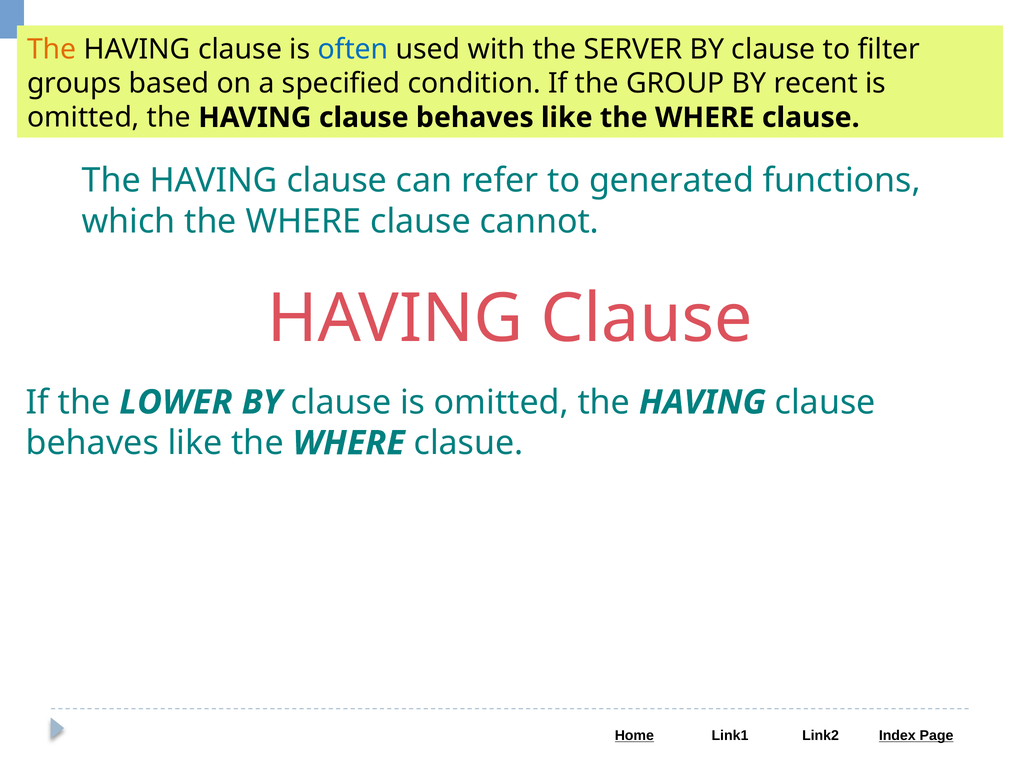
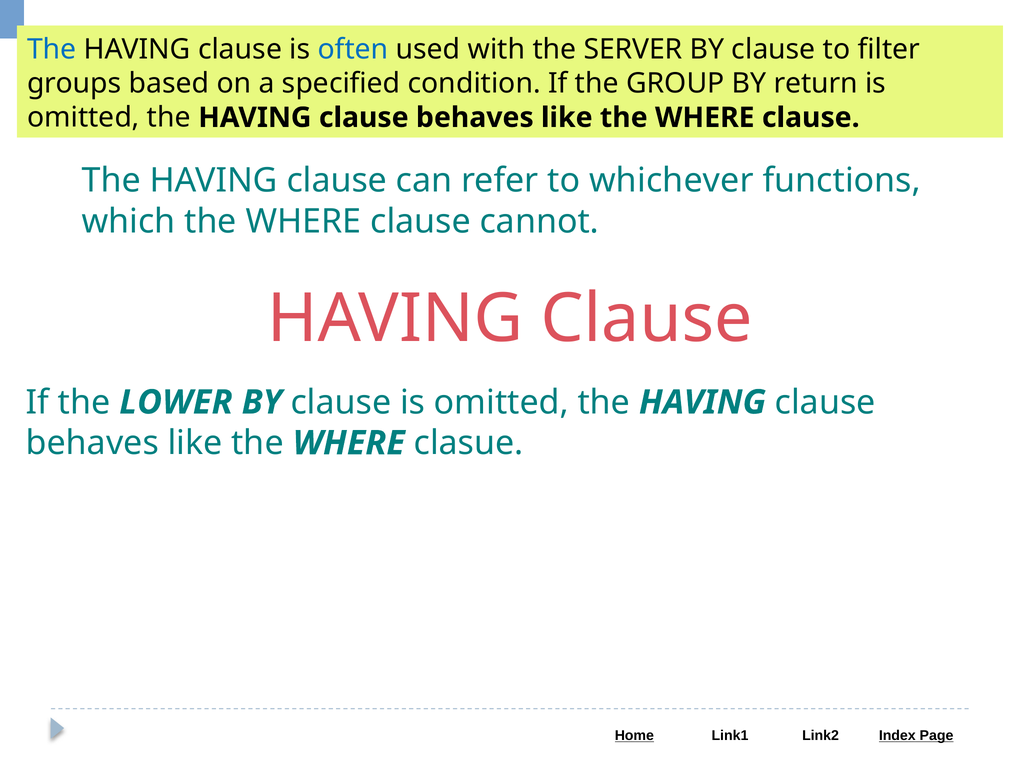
The at (52, 50) colour: orange -> blue
recent: recent -> return
generated: generated -> whichever
